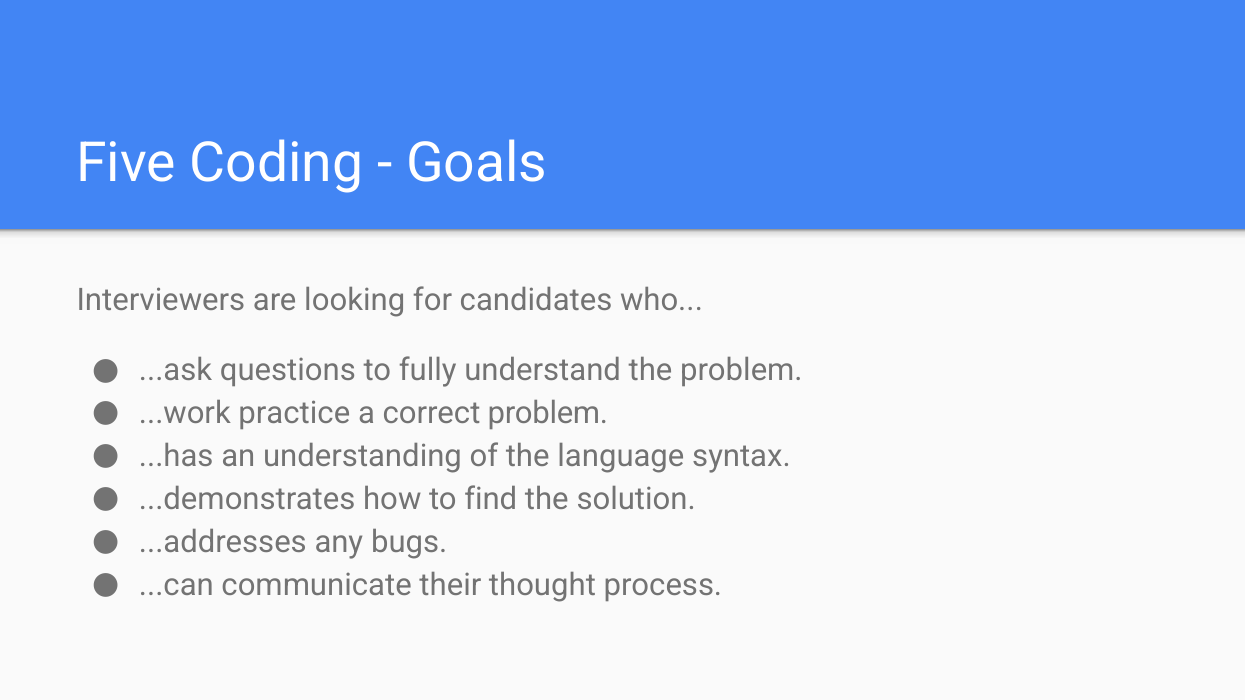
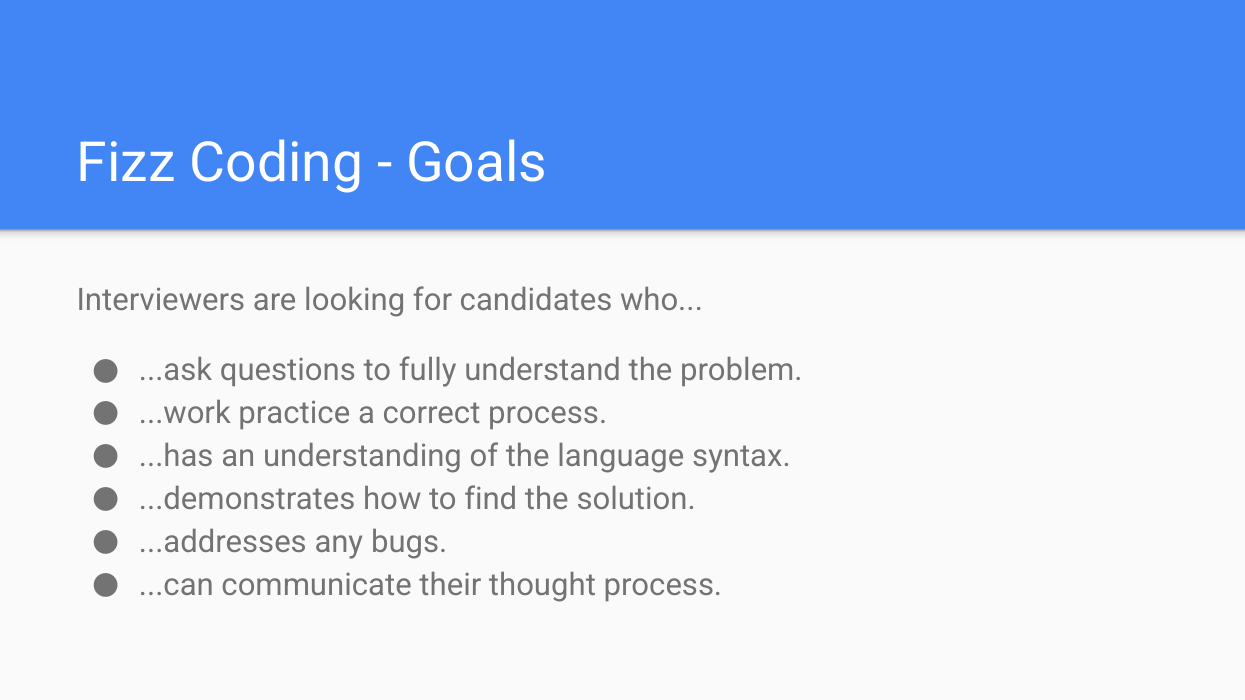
Five: Five -> Fizz
correct problem: problem -> process
